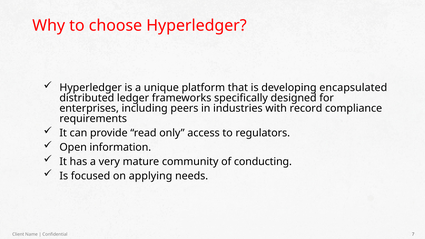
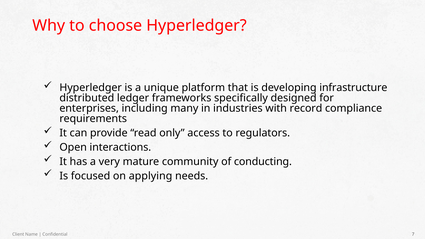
encapsulated: encapsulated -> infrastructure
peers: peers -> many
information: information -> interactions
